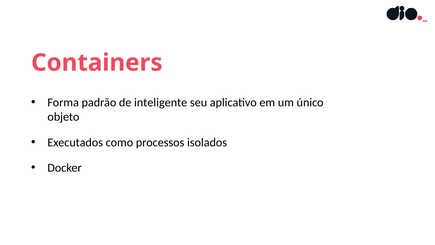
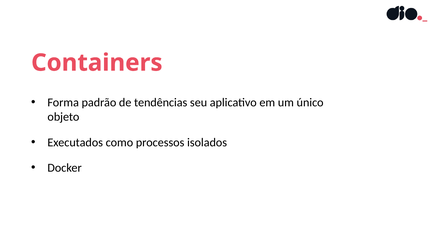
inteligente: inteligente -> tendências
